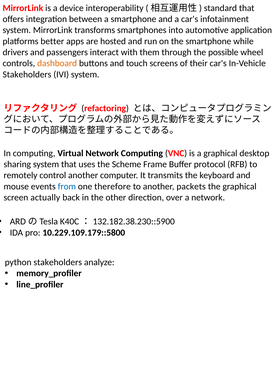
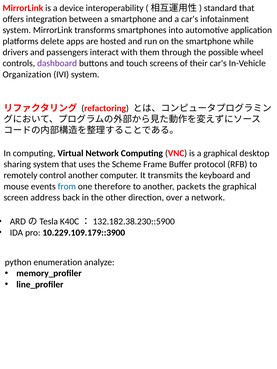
better: better -> delete
dashboard colour: orange -> purple
Stakeholders at (27, 74): Stakeholders -> Organization
actually: actually -> address
10.229.109.179::5800: 10.229.109.179::5800 -> 10.229.109.179::3900
python stakeholders: stakeholders -> enumeration
